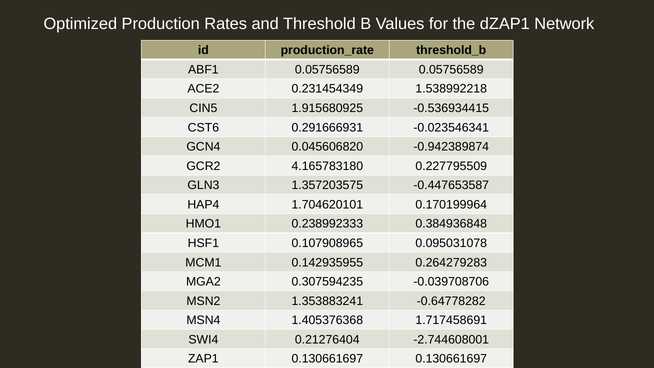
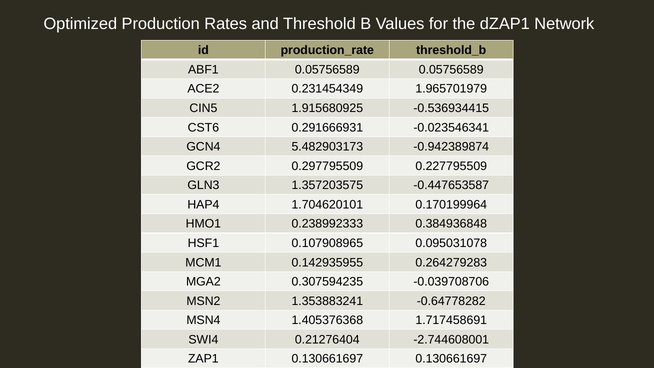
1.538992218: 1.538992218 -> 1.965701979
0.045606820: 0.045606820 -> 5.482903173
4.165783180: 4.165783180 -> 0.297795509
